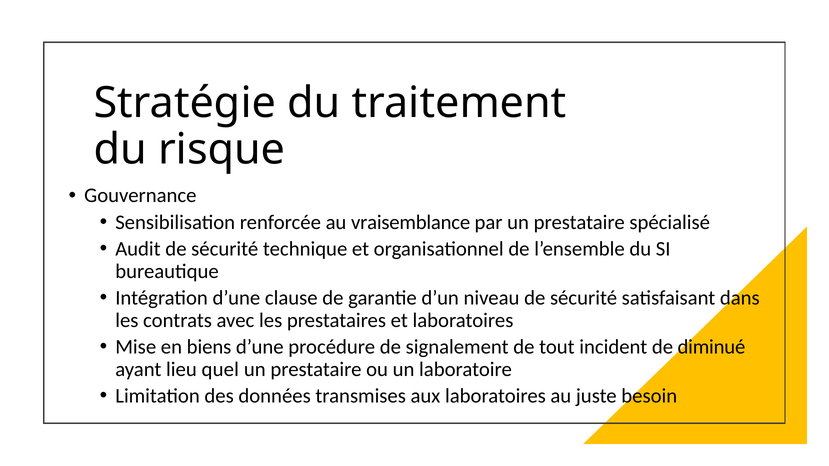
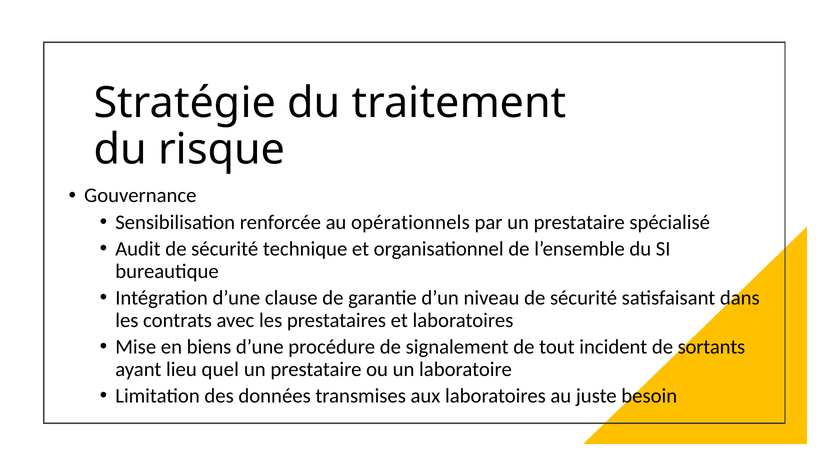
vraisemblance: vraisemblance -> opérationnels
diminué: diminué -> sortants
